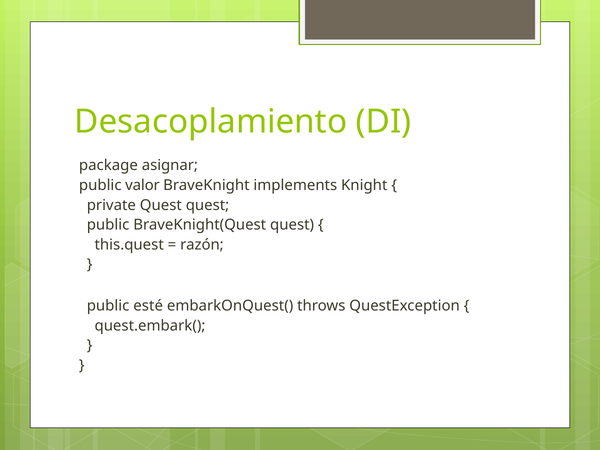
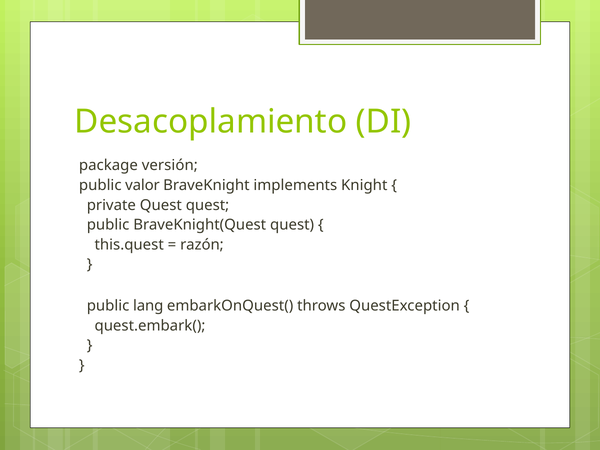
asignar: asignar -> versión
esté: esté -> lang
